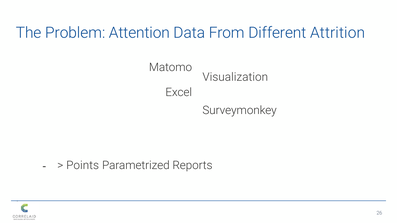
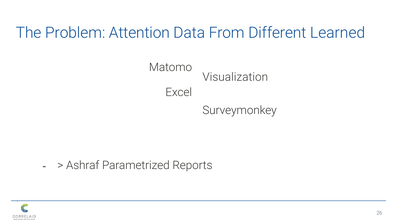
Attrition: Attrition -> Learned
Points: Points -> Ashraf
